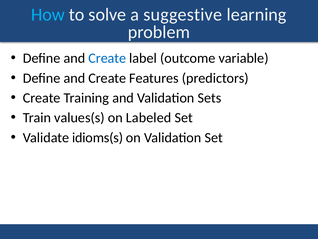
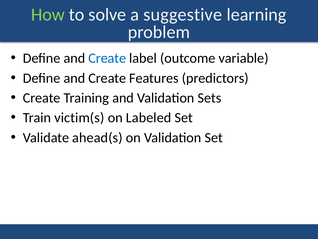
How colour: light blue -> light green
values(s: values(s -> victim(s
idioms(s: idioms(s -> ahead(s
